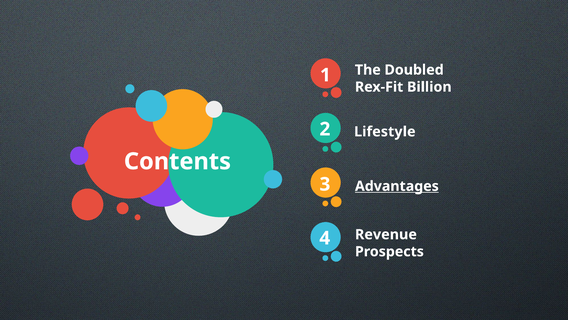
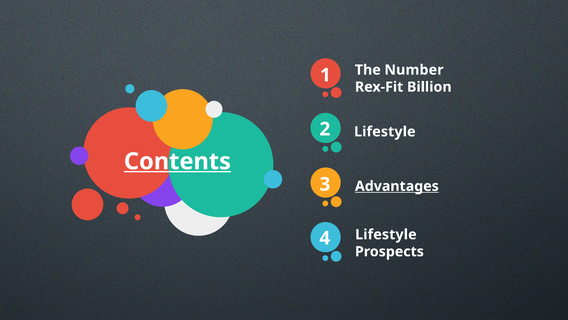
Doubled: Doubled -> Number
Contents underline: none -> present
Revenue at (386, 234): Revenue -> Lifestyle
